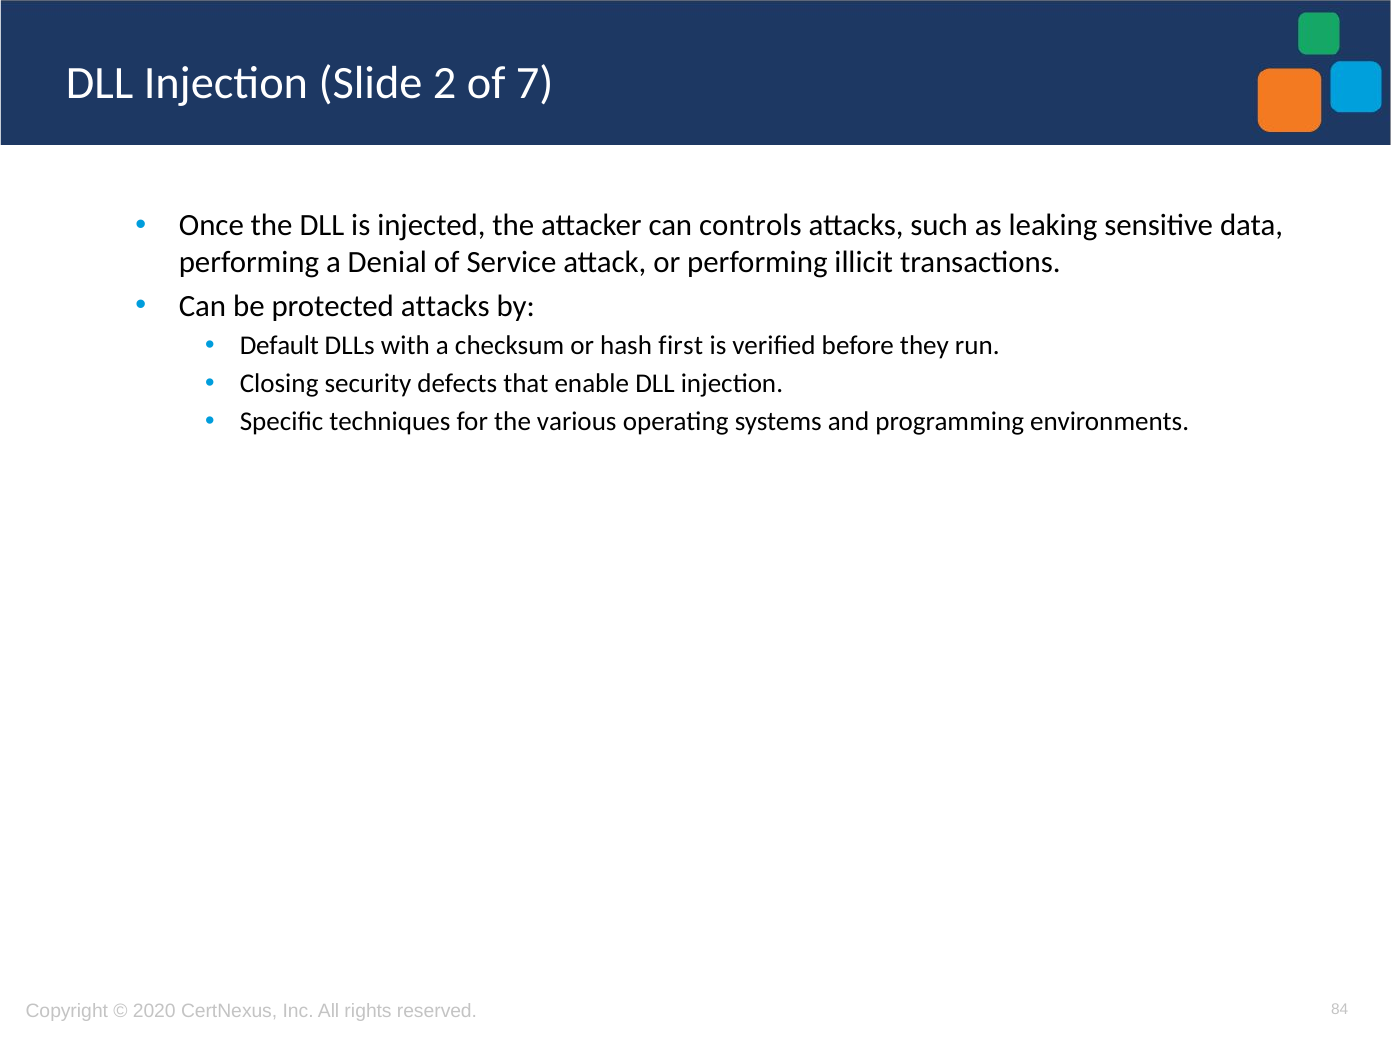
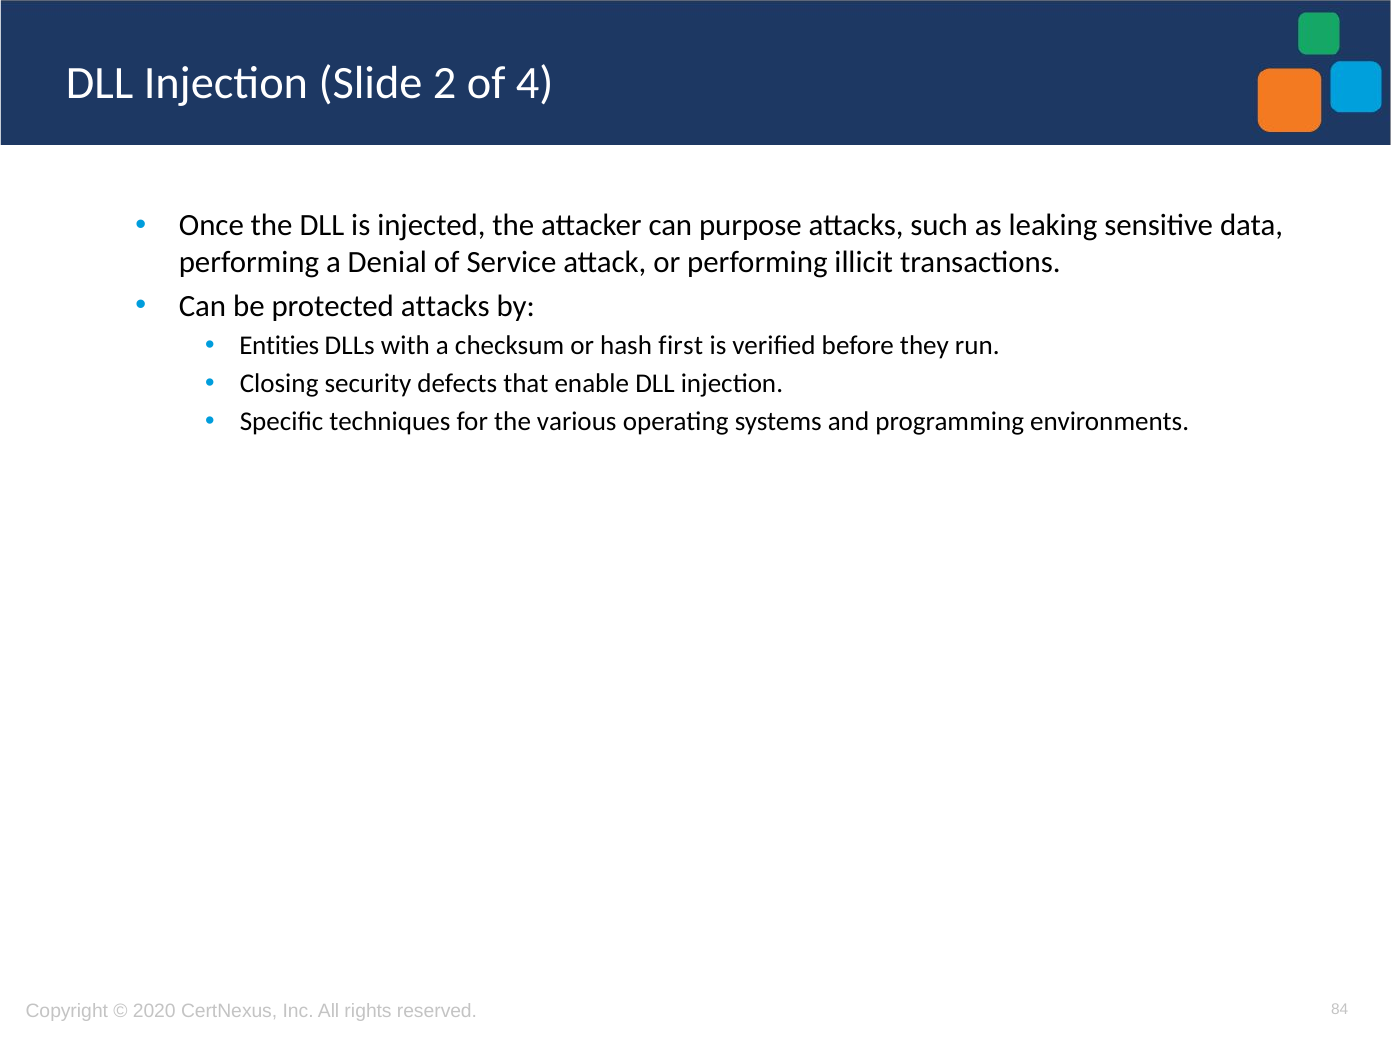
7: 7 -> 4
controls: controls -> purpose
Default: Default -> Entities
